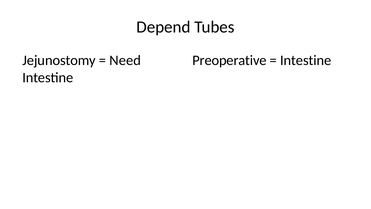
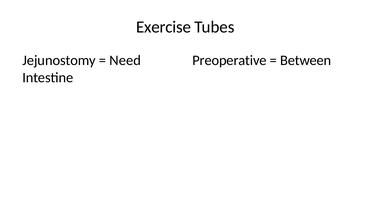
Depend: Depend -> Exercise
Intestine at (306, 60): Intestine -> Between
